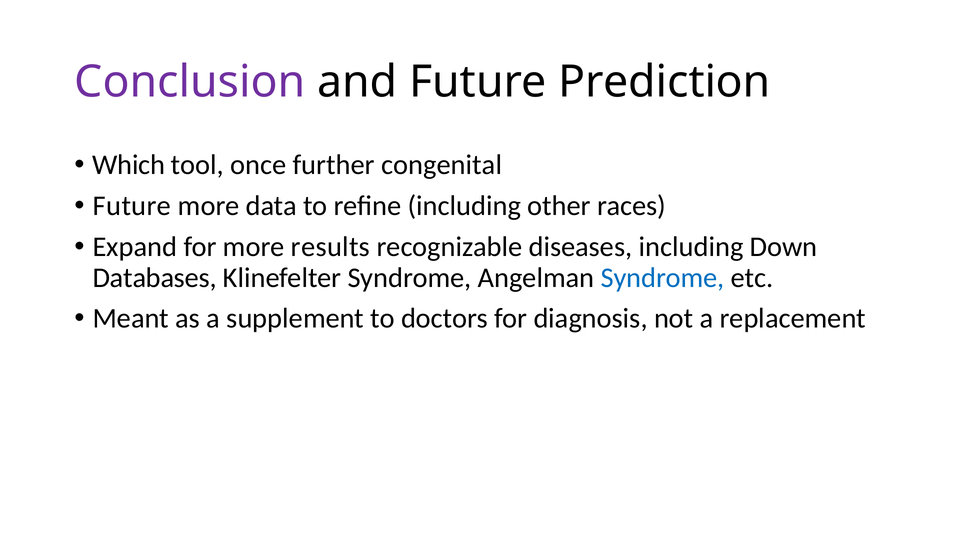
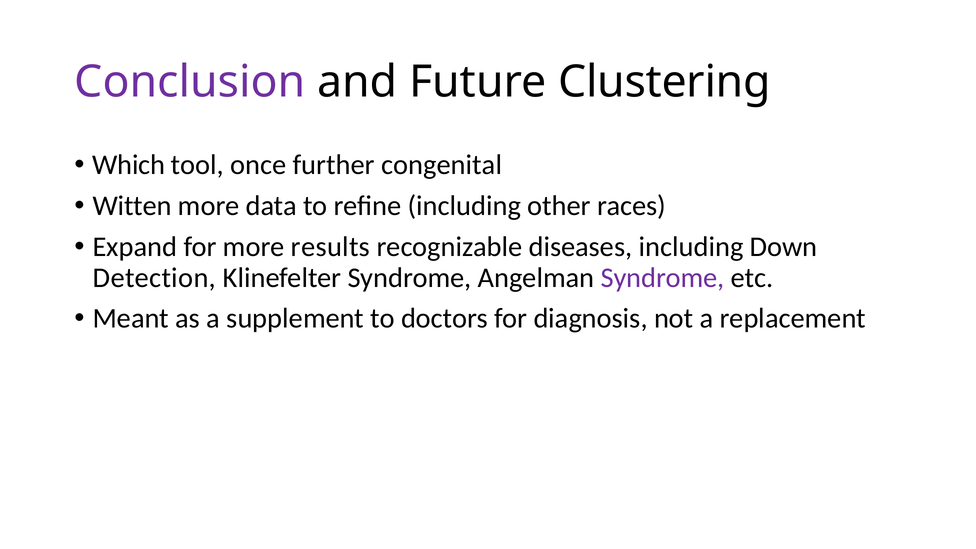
Prediction: Prediction -> Clustering
Future at (132, 206): Future -> Witten
Databases: Databases -> Detection
Syndrome at (663, 278) colour: blue -> purple
